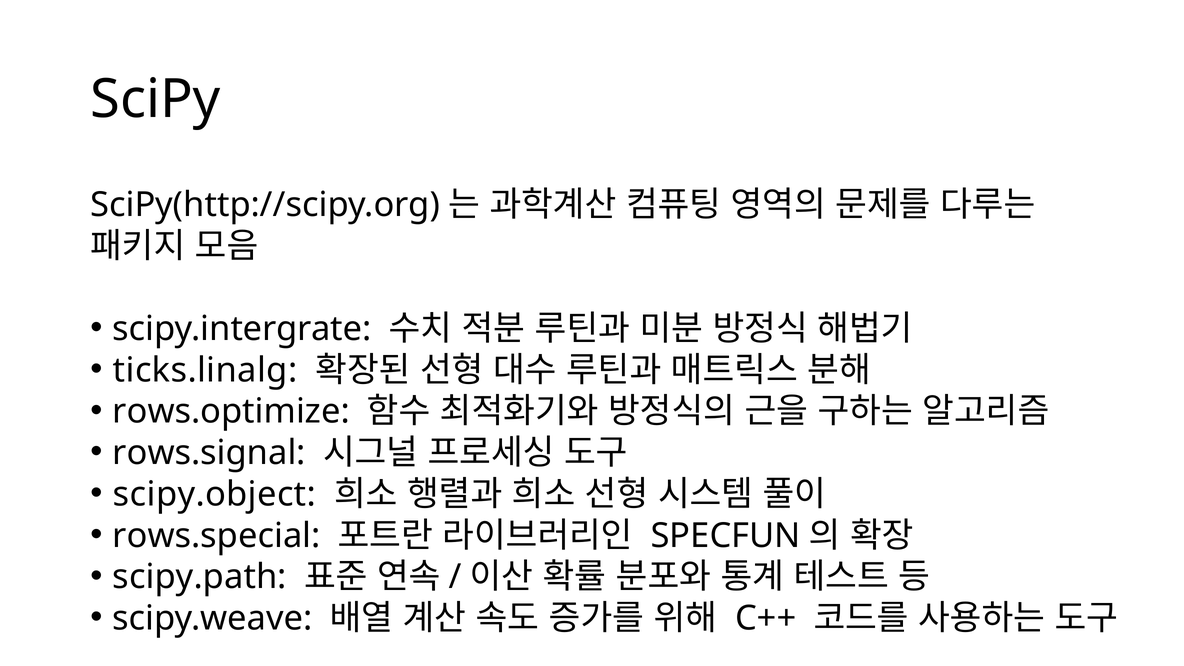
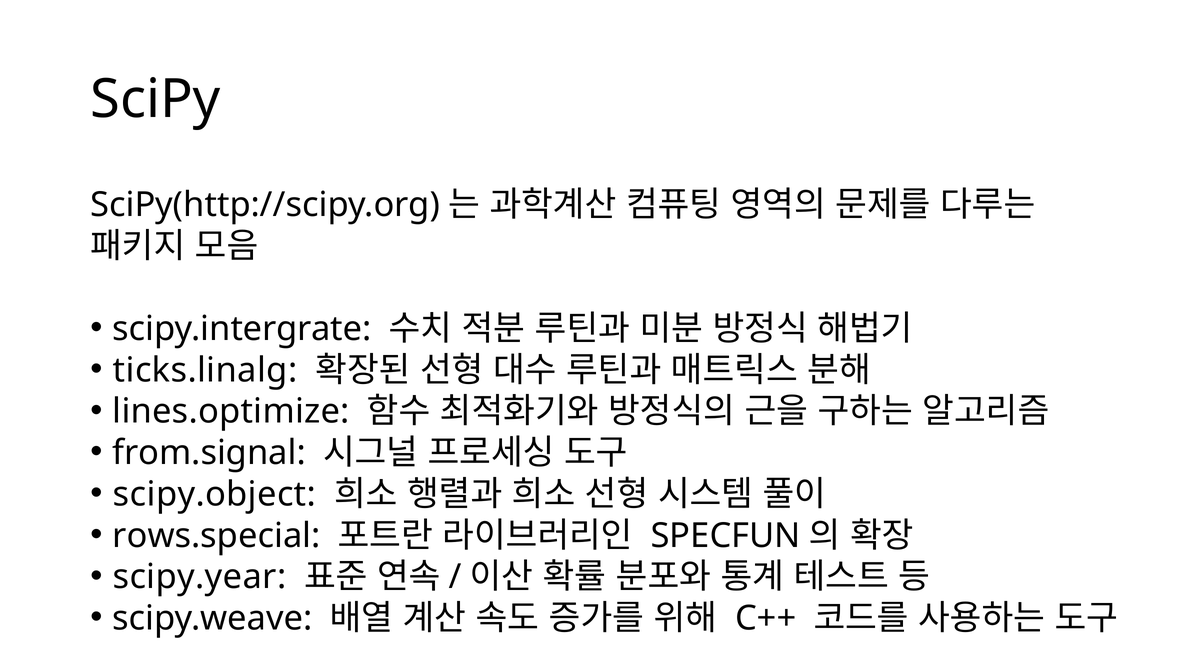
rows.optimize: rows.optimize -> lines.optimize
rows.signal: rows.signal -> from.signal
scipy.path: scipy.path -> scipy.year
